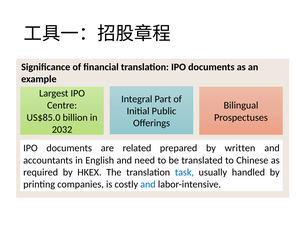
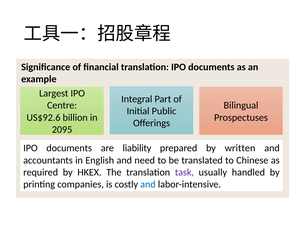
US$85.0: US$85.0 -> US$92.6
2032: 2032 -> 2095
related: related -> liability
task colour: blue -> purple
